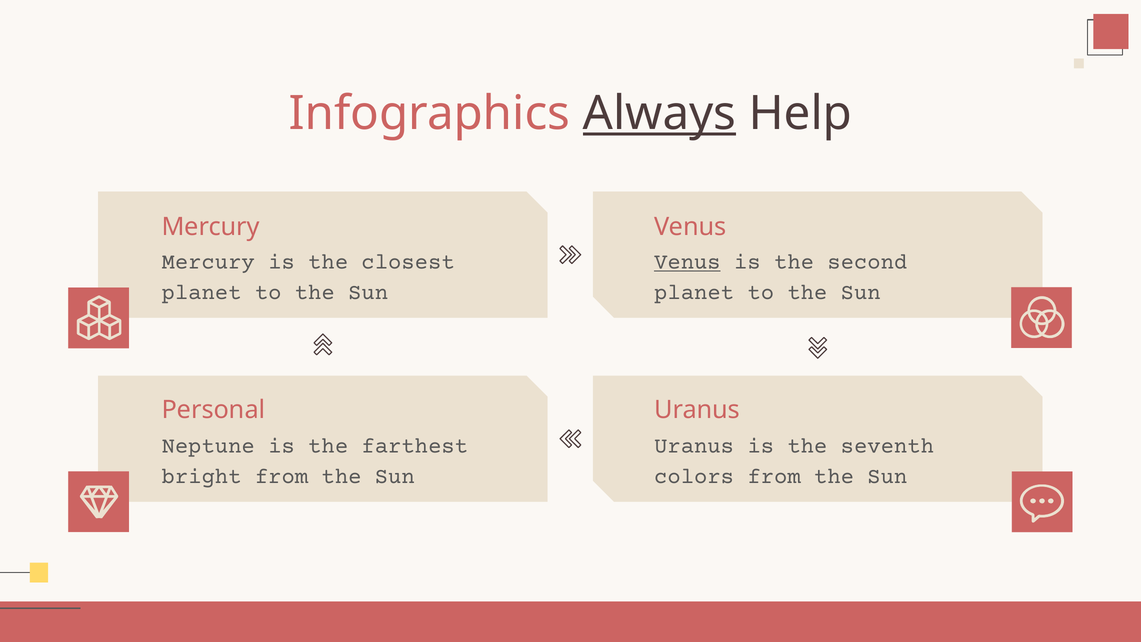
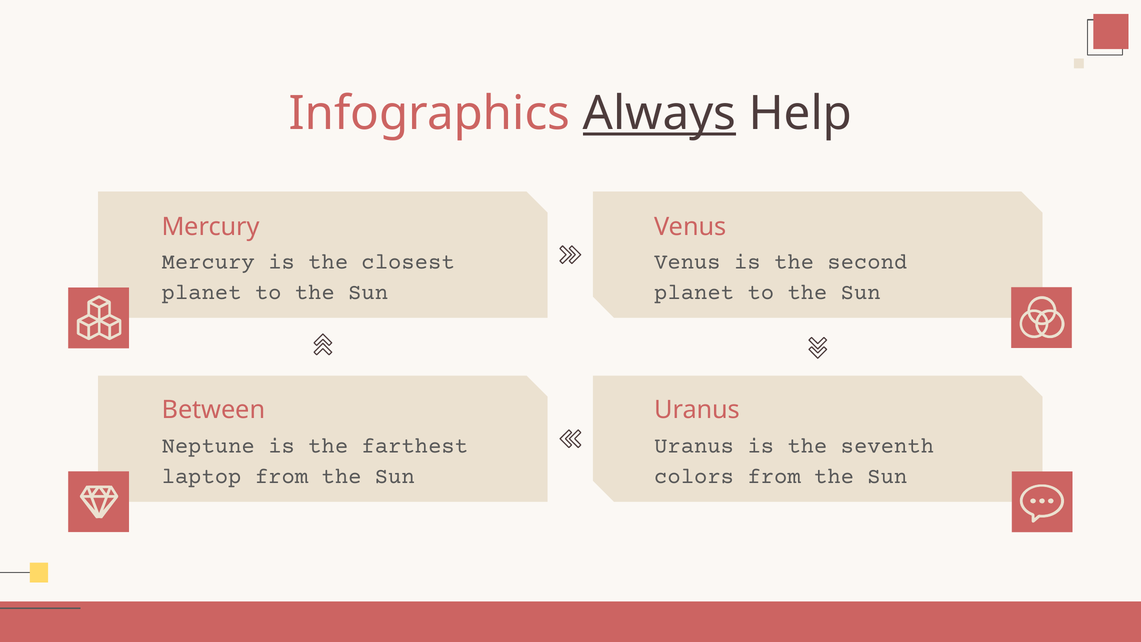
Venus at (687, 261) underline: present -> none
Personal: Personal -> Between
bright: bright -> laptop
